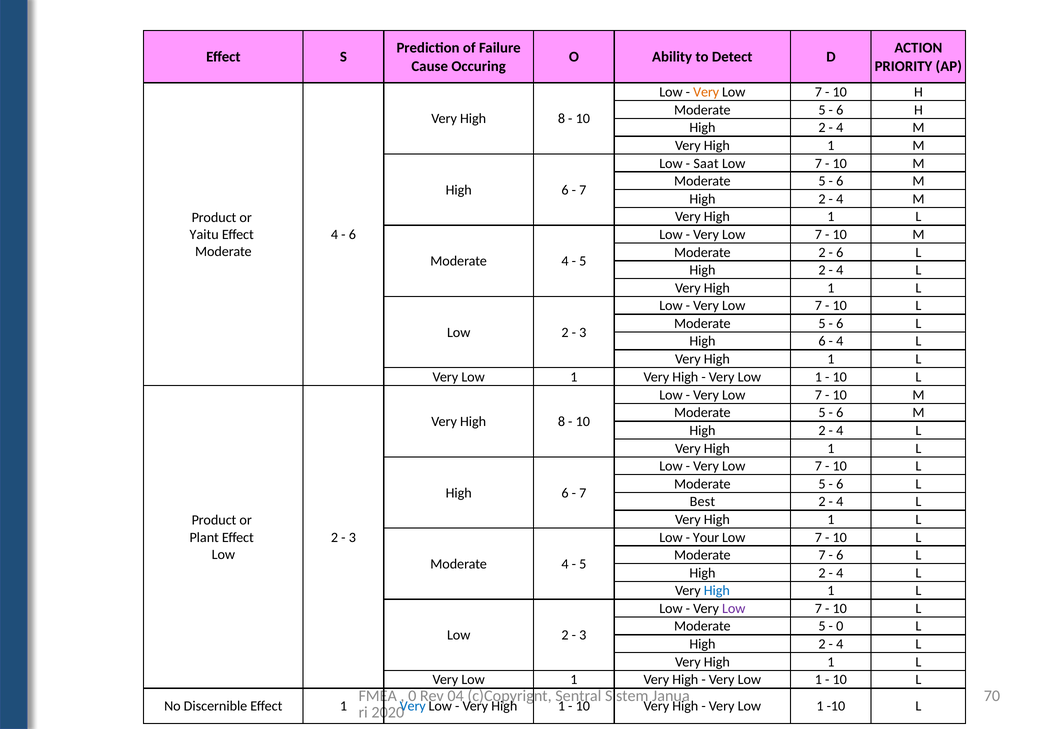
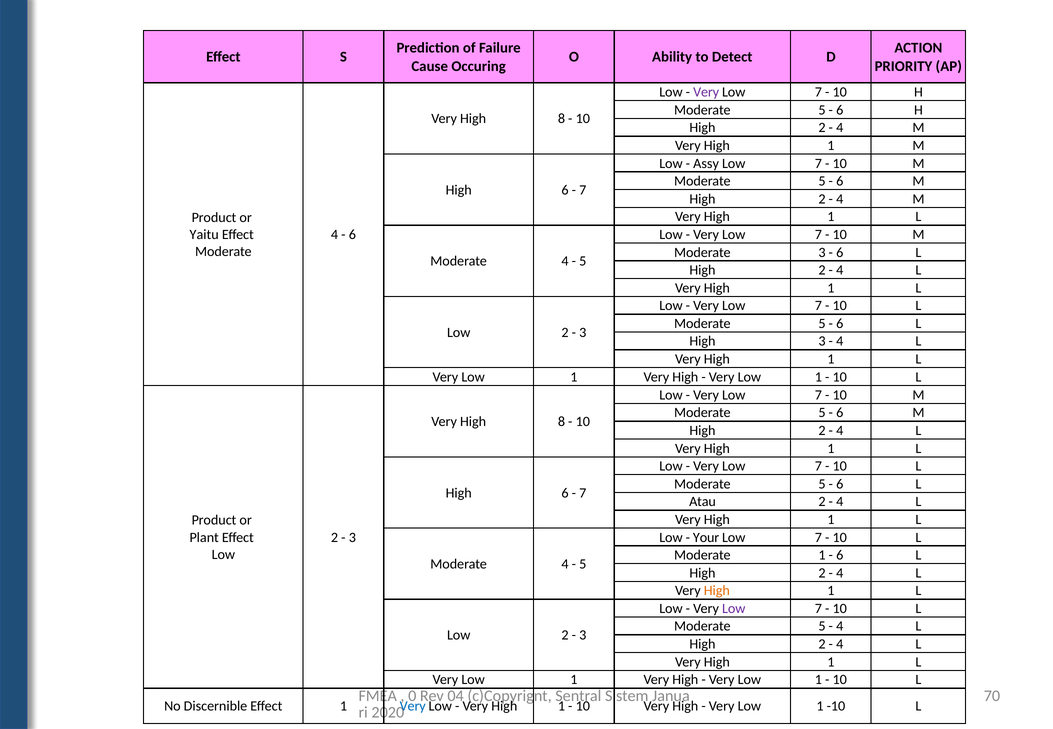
Very at (706, 92) colour: orange -> purple
Saat: Saat -> Assy
Moderate 2: 2 -> 3
6 at (822, 341): 6 -> 3
Best: Best -> Atau
Moderate 7: 7 -> 1
High at (717, 591) colour: blue -> orange
0 at (840, 626): 0 -> 4
